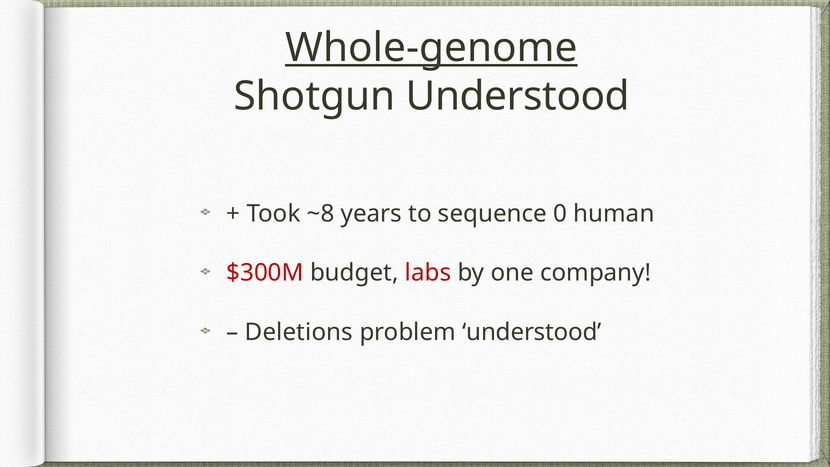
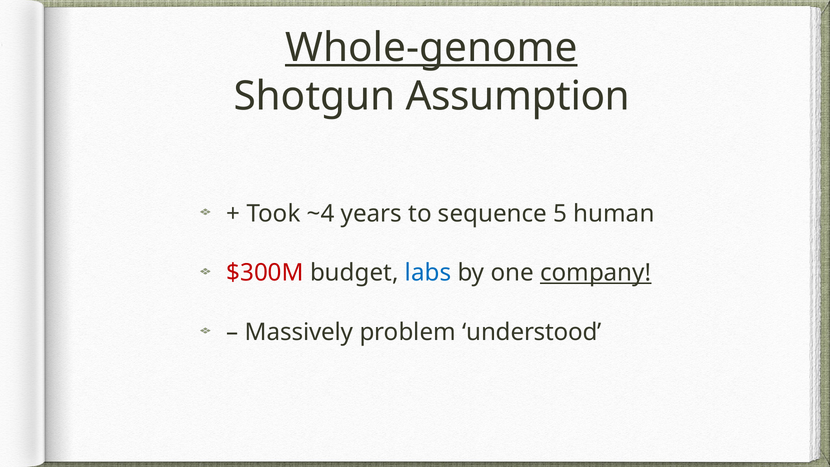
Shotgun Understood: Understood -> Assumption
~8: ~8 -> ~4
0: 0 -> 5
labs colour: red -> blue
company underline: none -> present
Deletions: Deletions -> Massively
